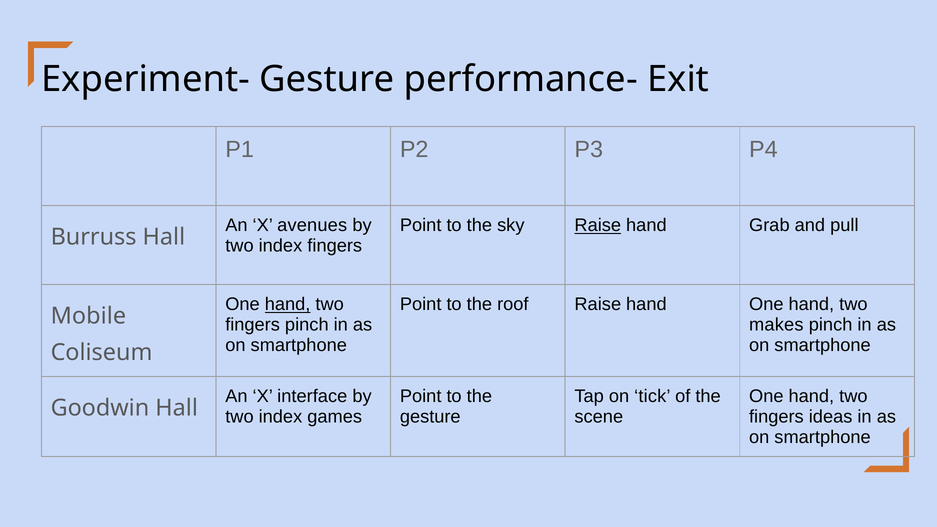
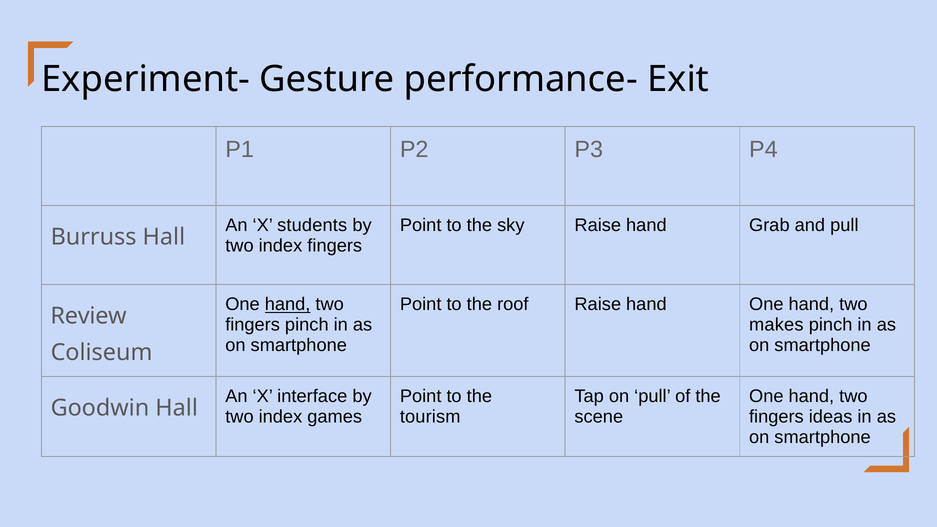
avenues: avenues -> students
Raise at (598, 226) underline: present -> none
Mobile: Mobile -> Review
on tick: tick -> pull
gesture at (430, 417): gesture -> tourism
